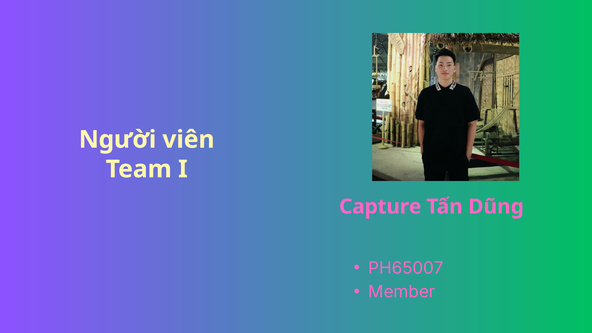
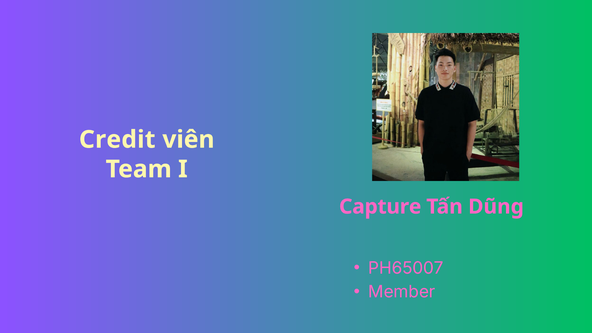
Người: Người -> Credit
